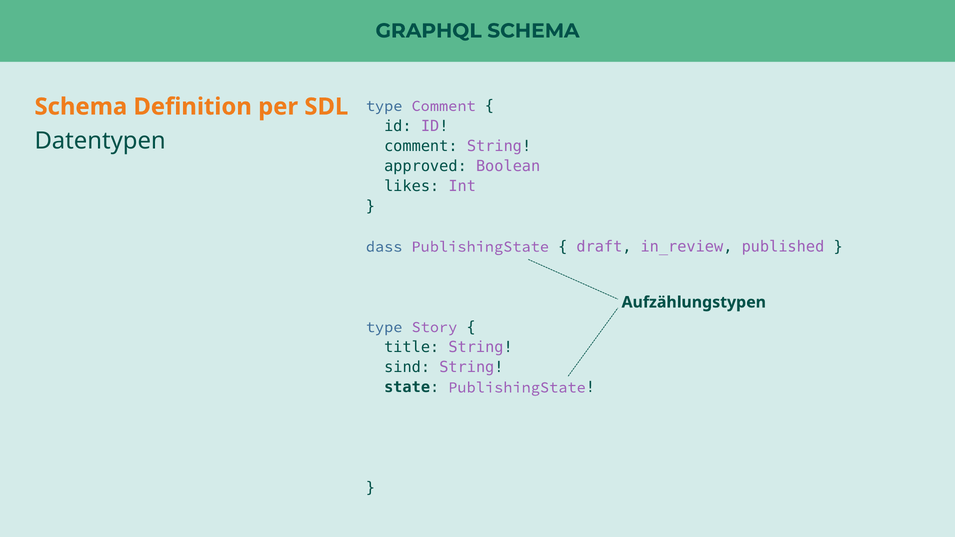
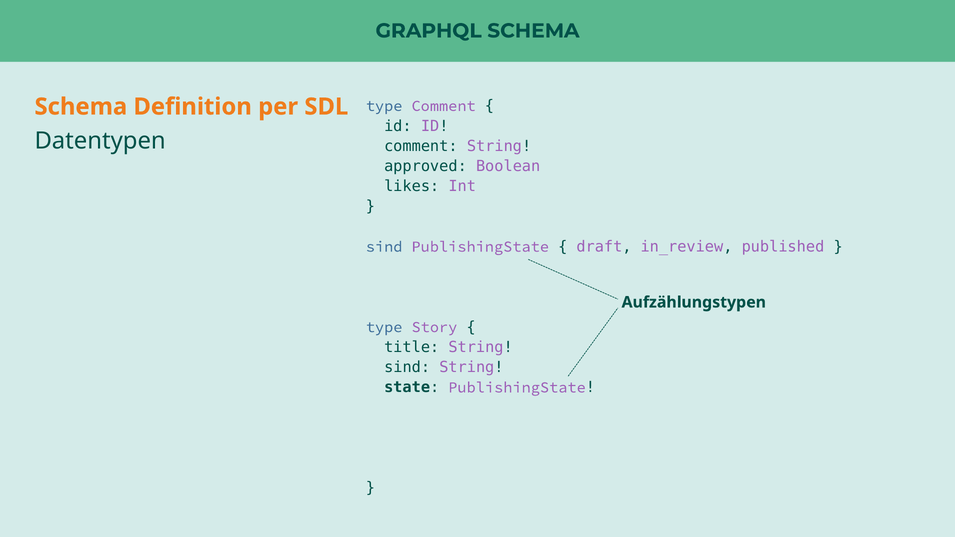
dass at (384, 247): dass -> sind
